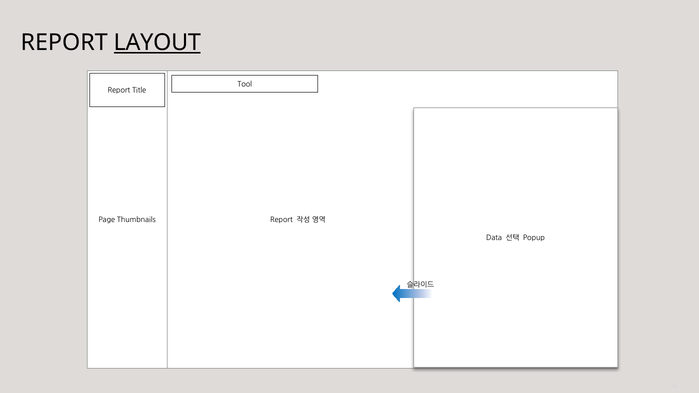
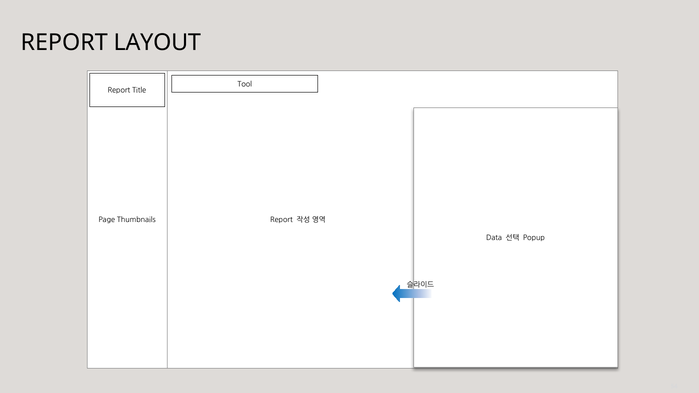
LAYOUT underline: present -> none
